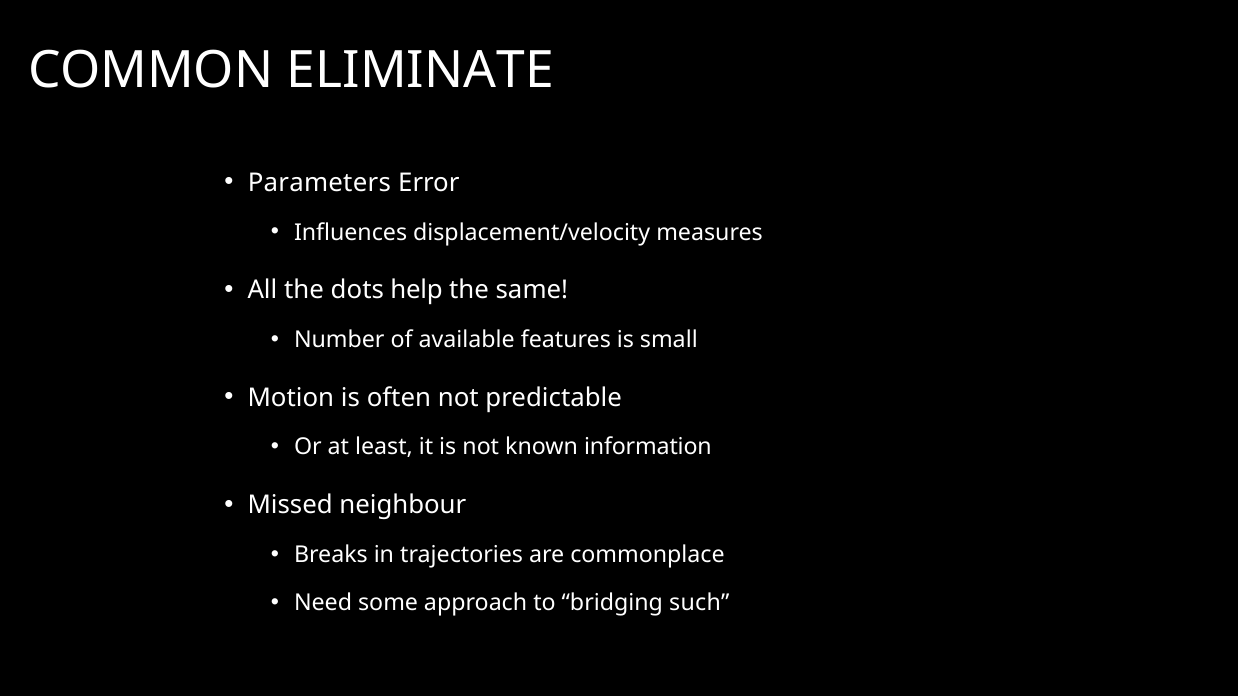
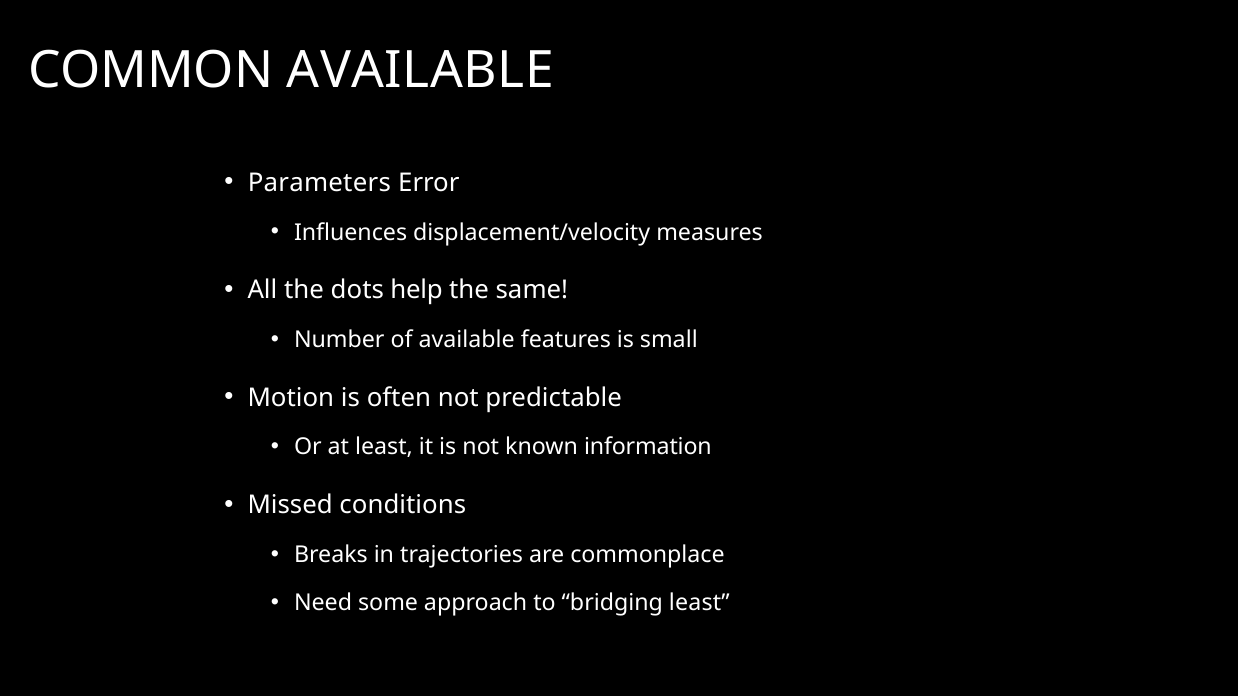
COMMON ELIMINATE: ELIMINATE -> AVAILABLE
neighbour: neighbour -> conditions
bridging such: such -> least
